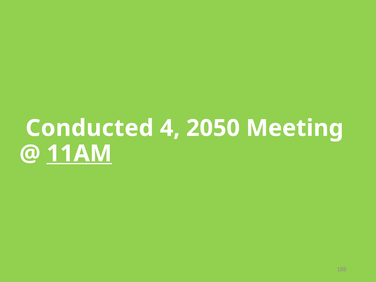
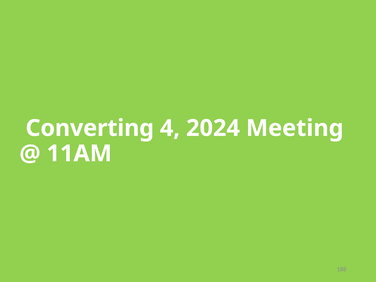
Conducted: Conducted -> Converting
2050: 2050 -> 2024
11AM underline: present -> none
